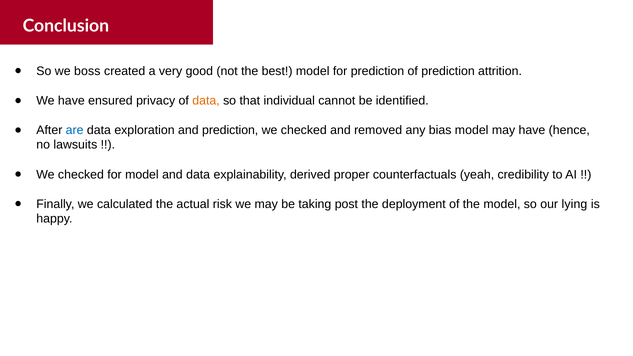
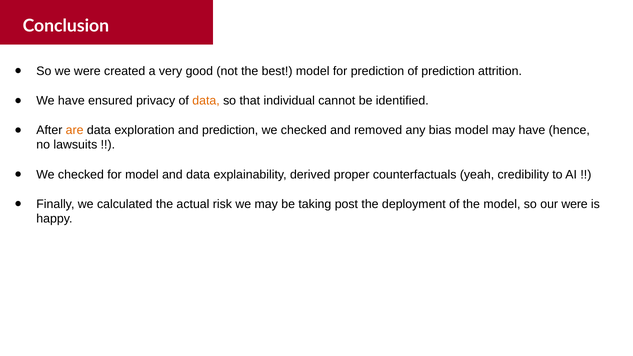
we boss: boss -> were
are colour: blue -> orange
our lying: lying -> were
